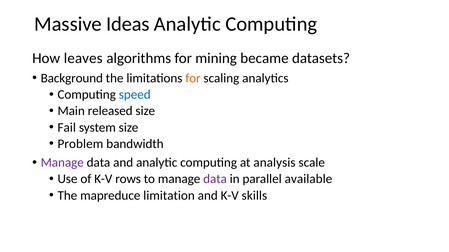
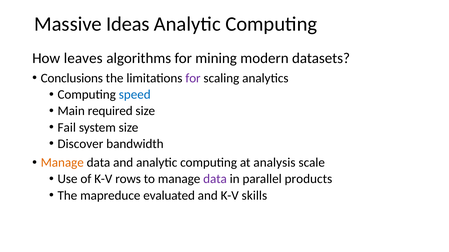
became: became -> modern
Background: Background -> Conclusions
for at (193, 78) colour: orange -> purple
released: released -> required
Problem: Problem -> Discover
Manage at (62, 163) colour: purple -> orange
available: available -> products
limitation: limitation -> evaluated
